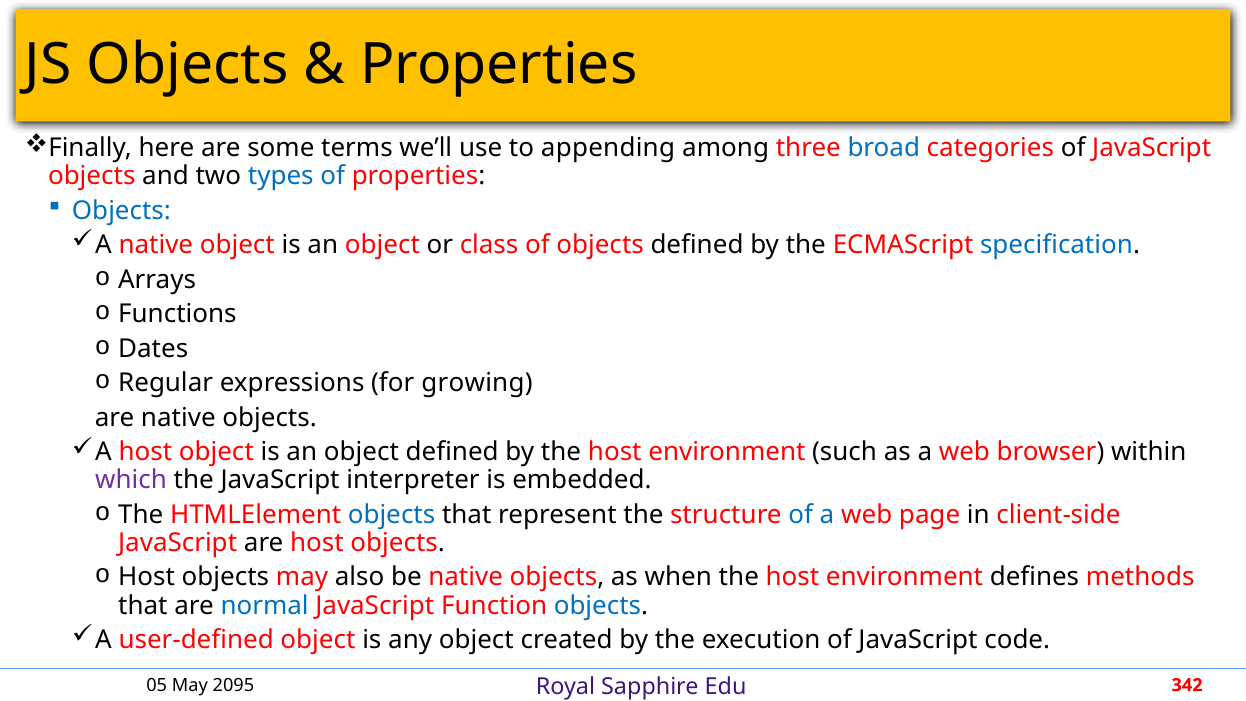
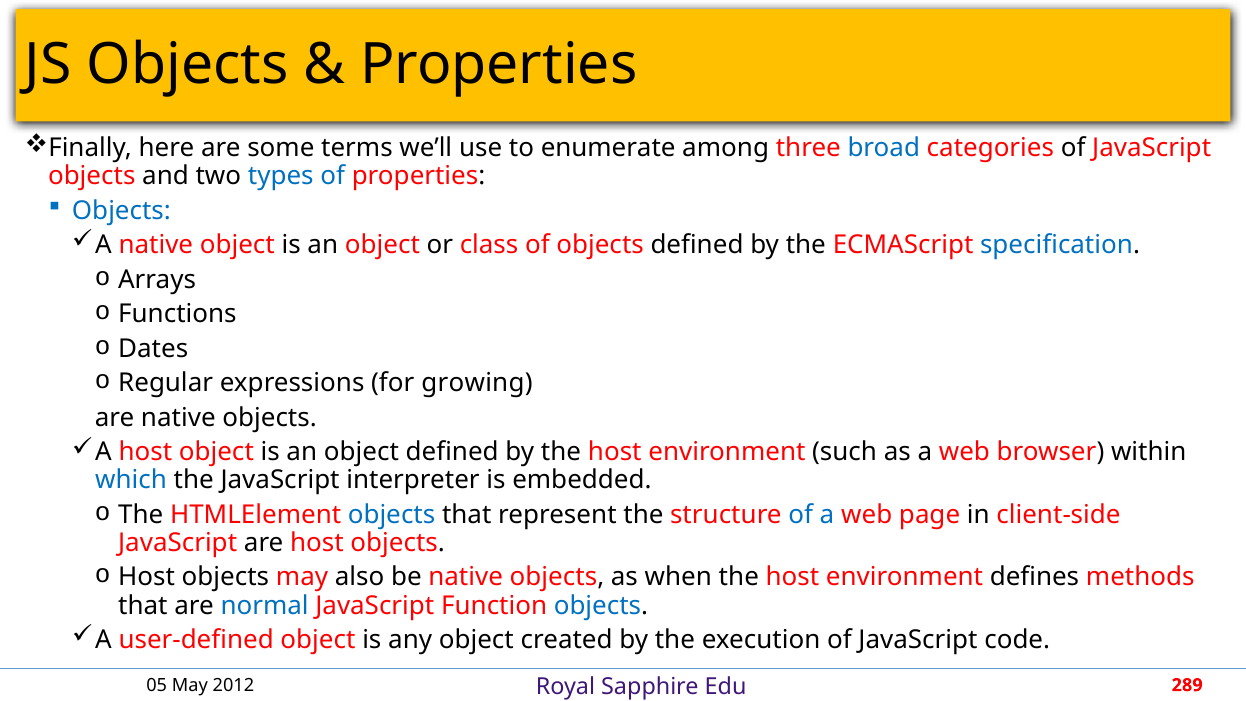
appending: appending -> enumerate
which colour: purple -> blue
2095: 2095 -> 2012
342: 342 -> 289
